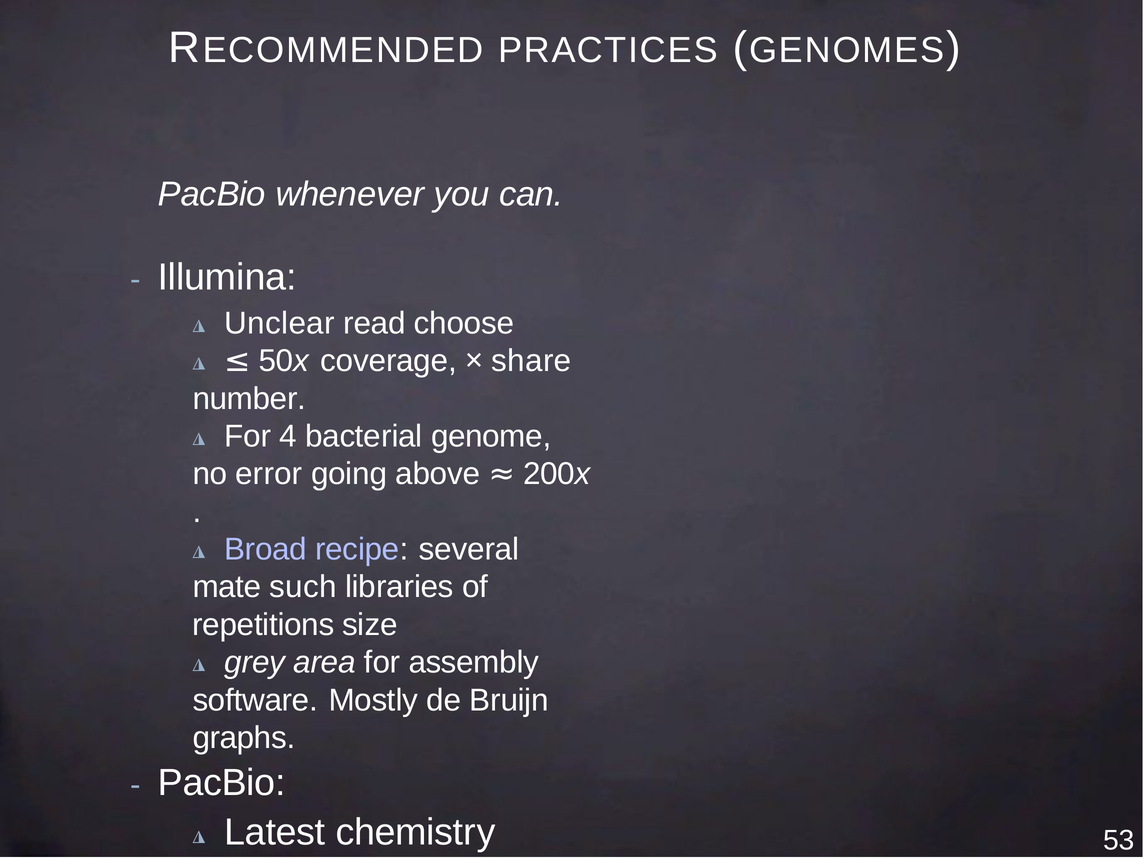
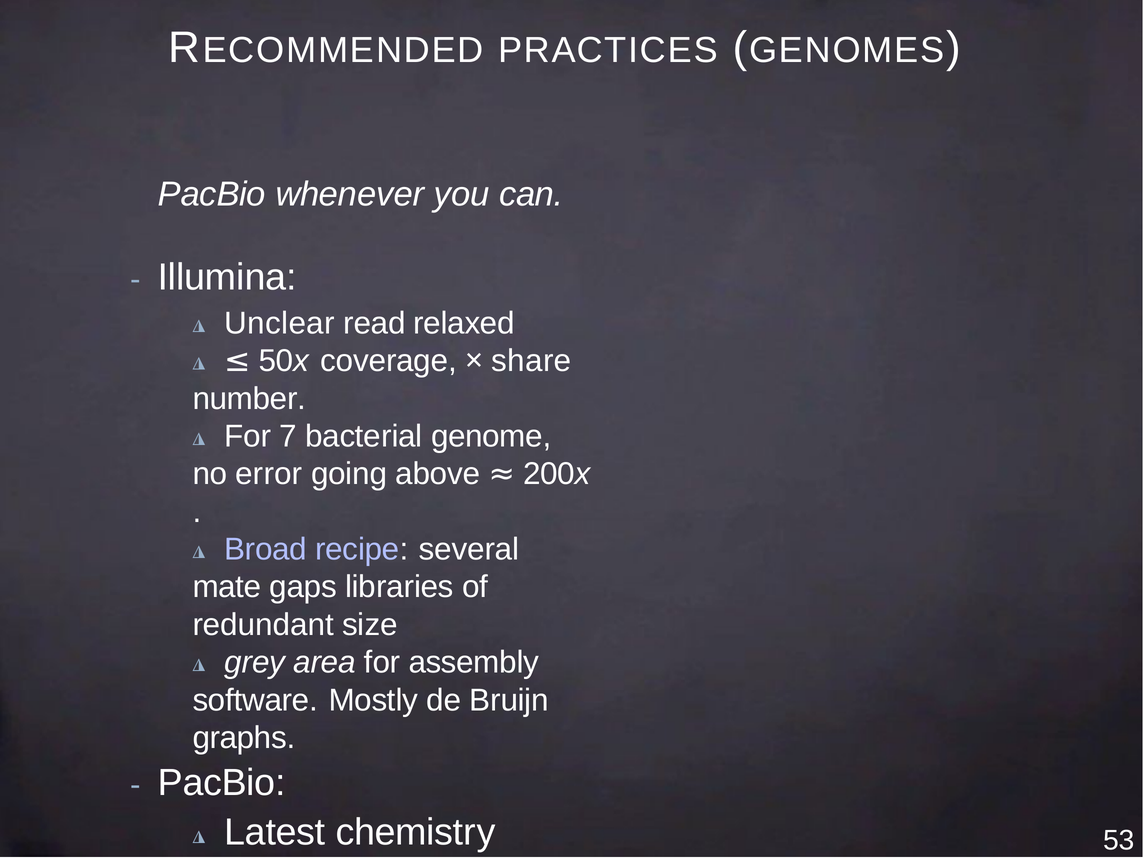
choose: choose -> relaxed
4: 4 -> 7
such: such -> gaps
repetitions: repetitions -> redundant
